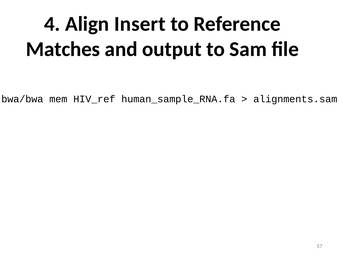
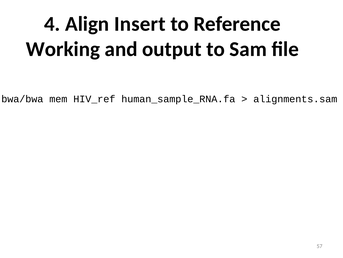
Matches: Matches -> Working
